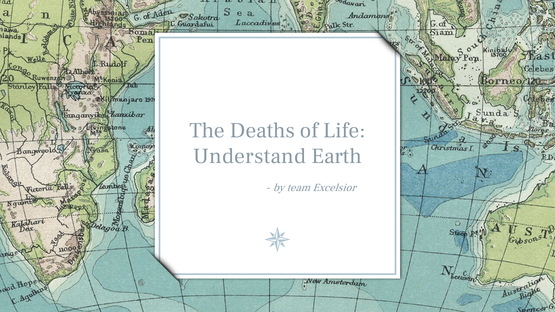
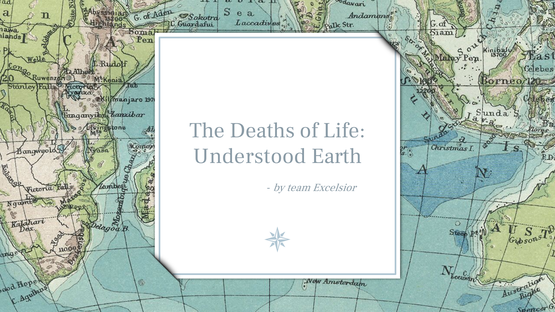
Understand: Understand -> Understood
